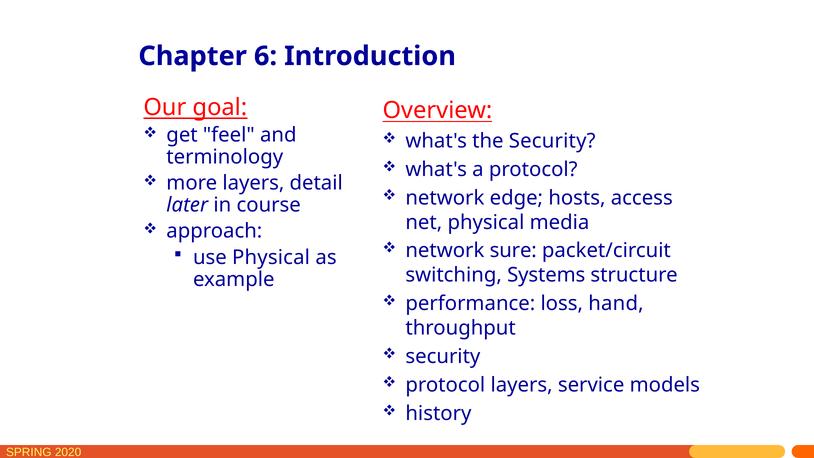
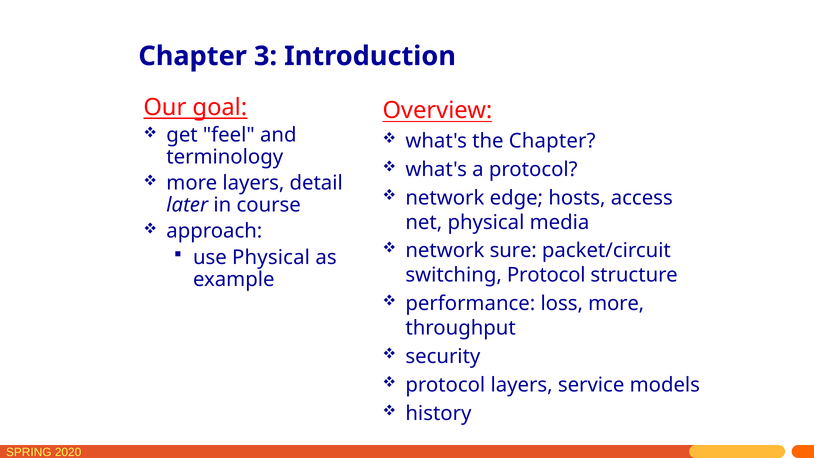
6: 6 -> 3
the Security: Security -> Chapter
switching Systems: Systems -> Protocol
loss hand: hand -> more
